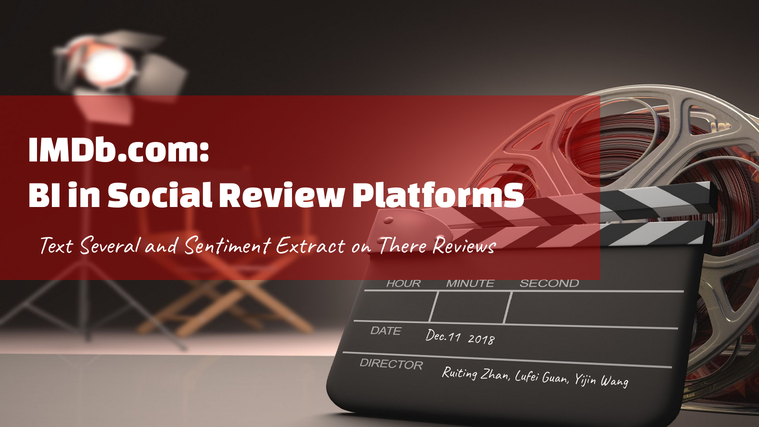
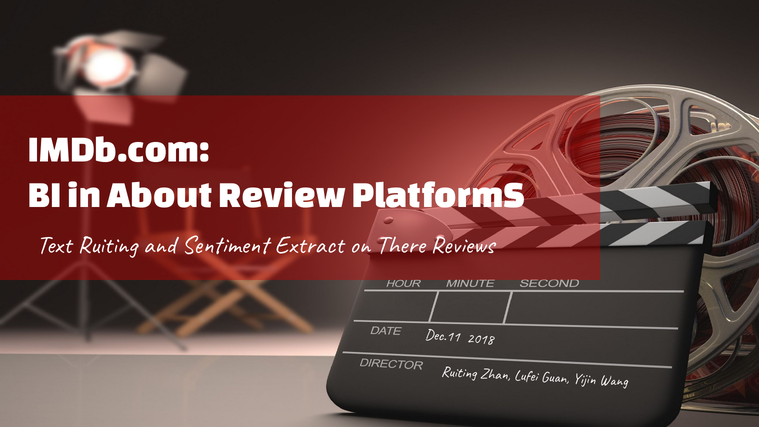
Social: Social -> About
Text Several: Several -> Ruiting
